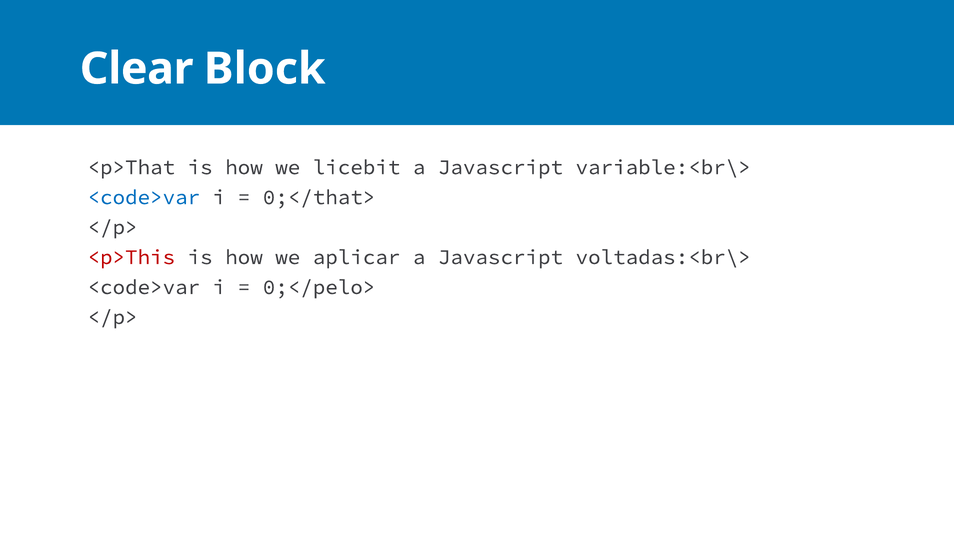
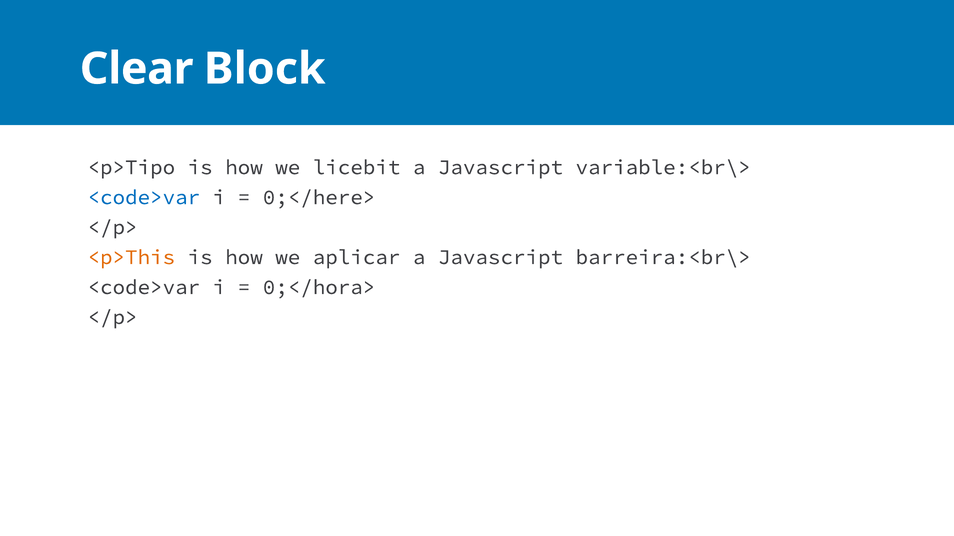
<p>That: <p>That -> <p>Tipo
0;</that>: 0;</that> -> 0;</here>
<p>This colour: red -> orange
voltadas:<br\>: voltadas:<br\> -> barreira:<br\>
0;</pelo>: 0;</pelo> -> 0;</hora>
